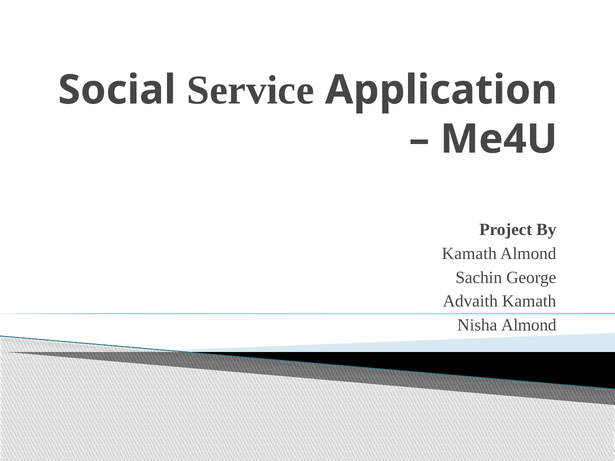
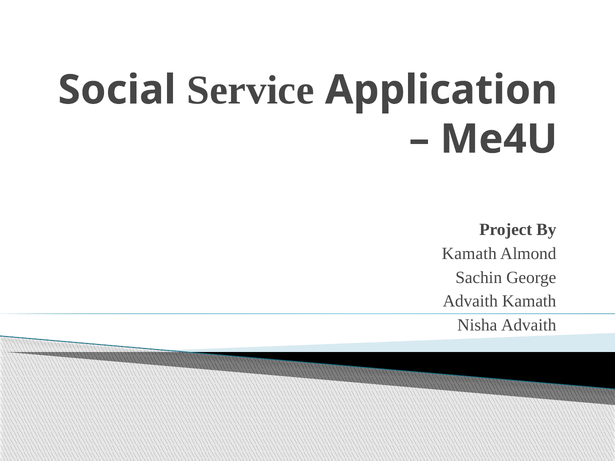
Nisha Almond: Almond -> Advaith
